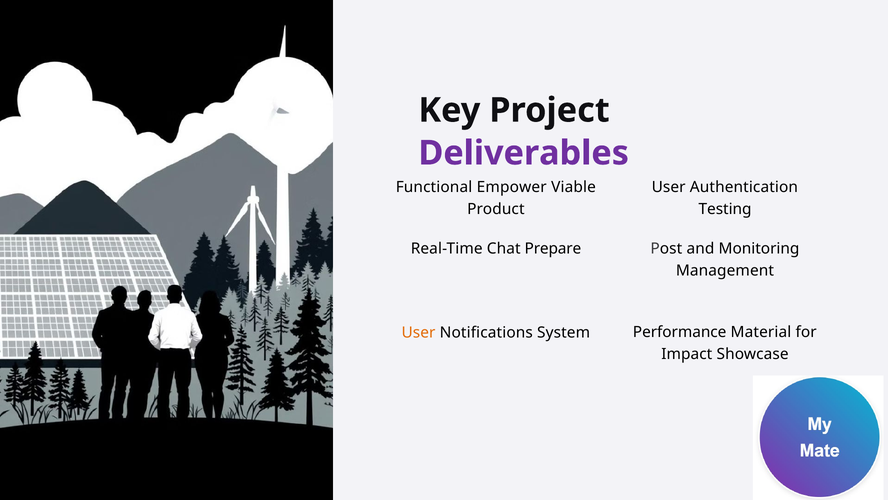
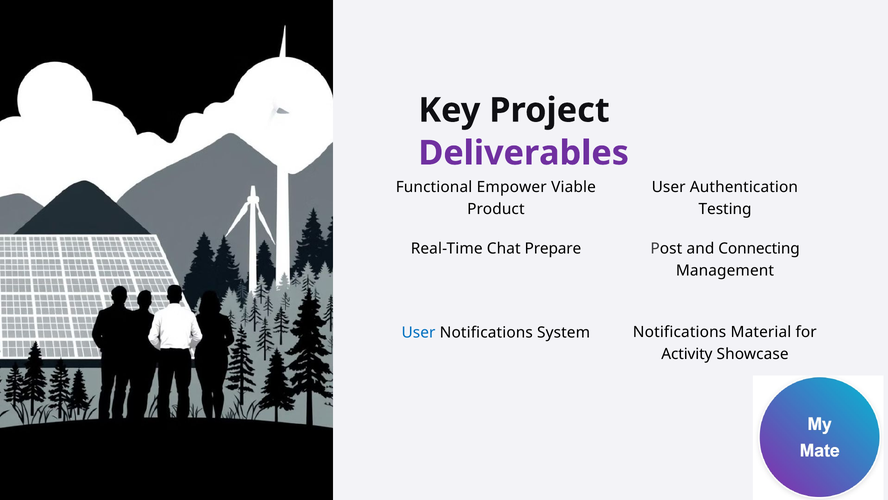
Monitoring: Monitoring -> Connecting
User at (418, 332) colour: orange -> blue
System Performance: Performance -> Notifications
Impact: Impact -> Activity
